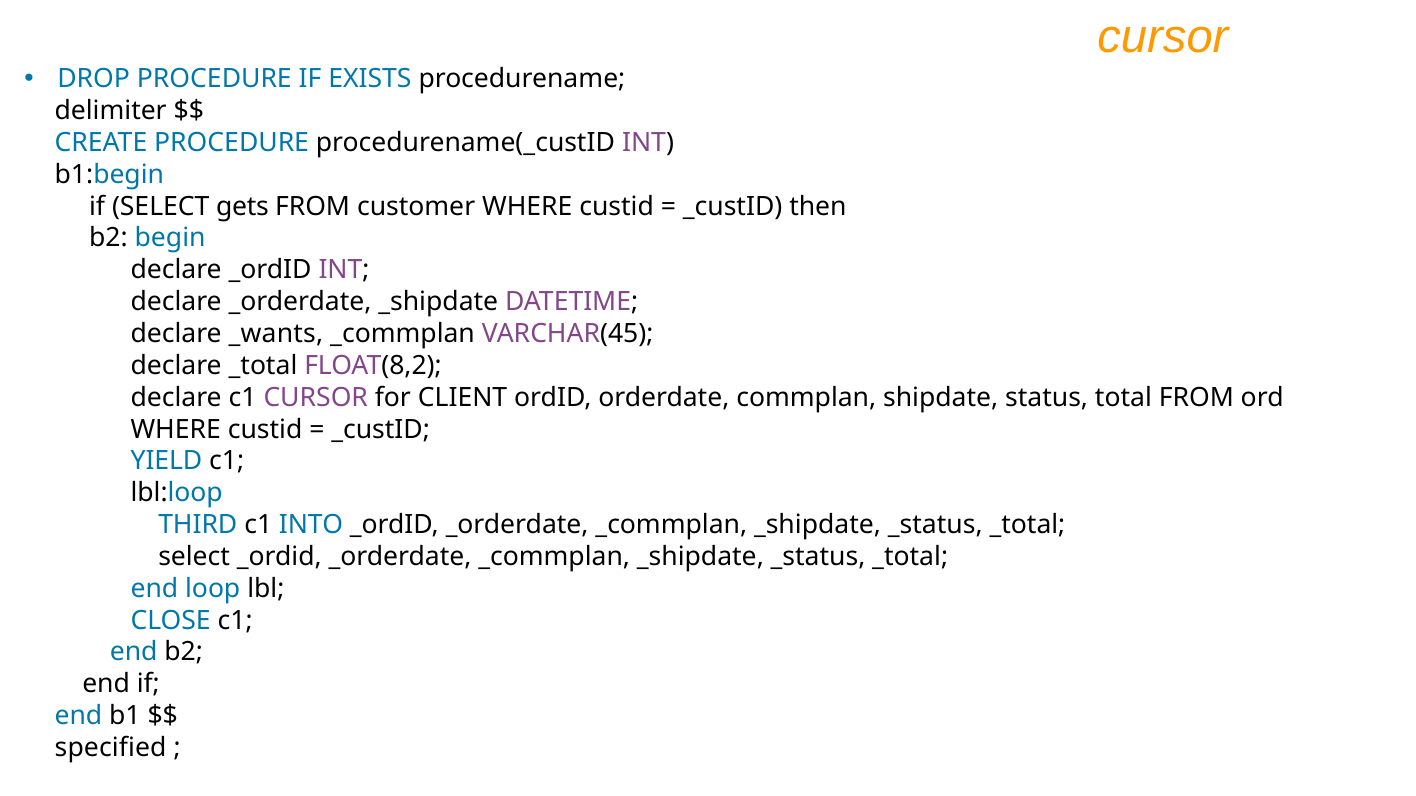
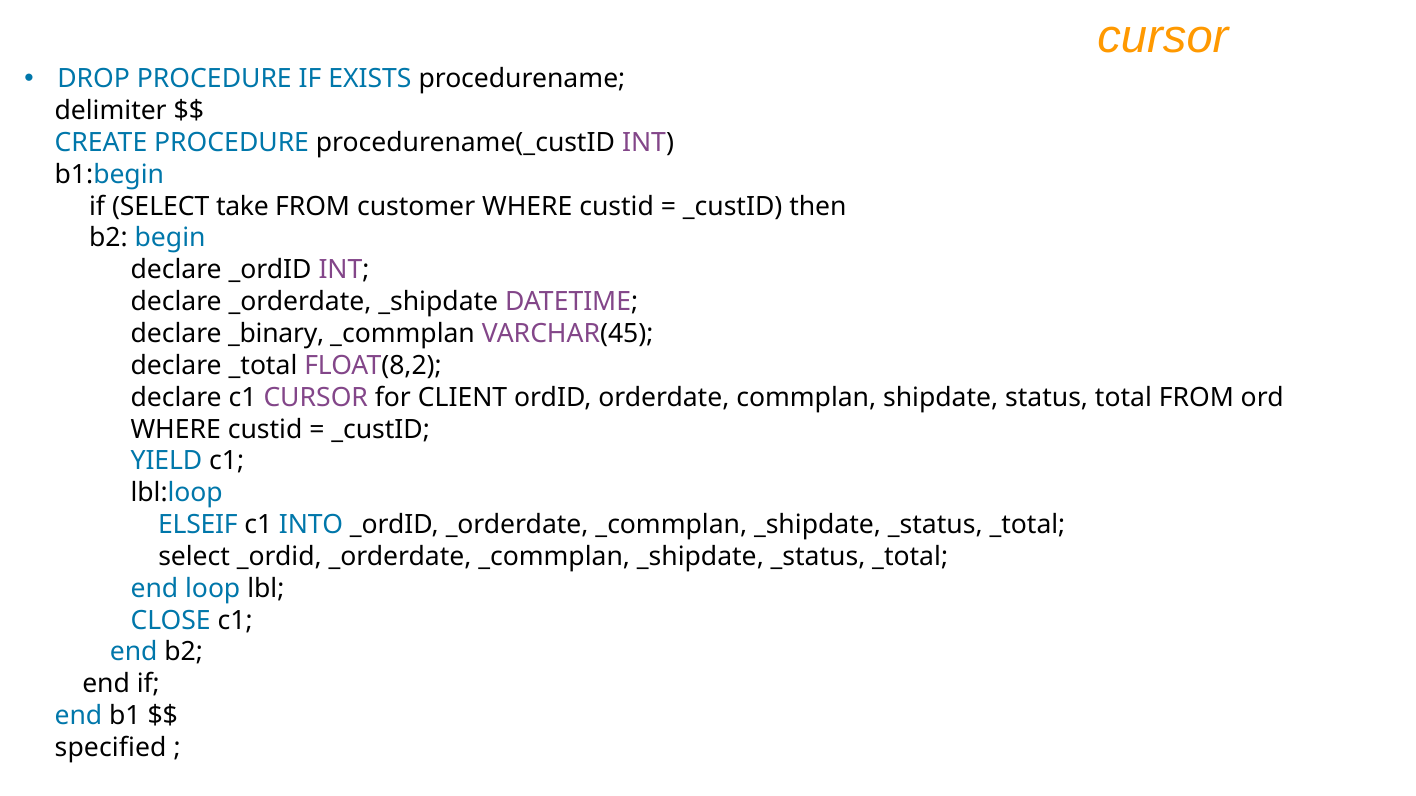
gets: gets -> take
_wants: _wants -> _binary
THIRD: THIRD -> ELSEIF
